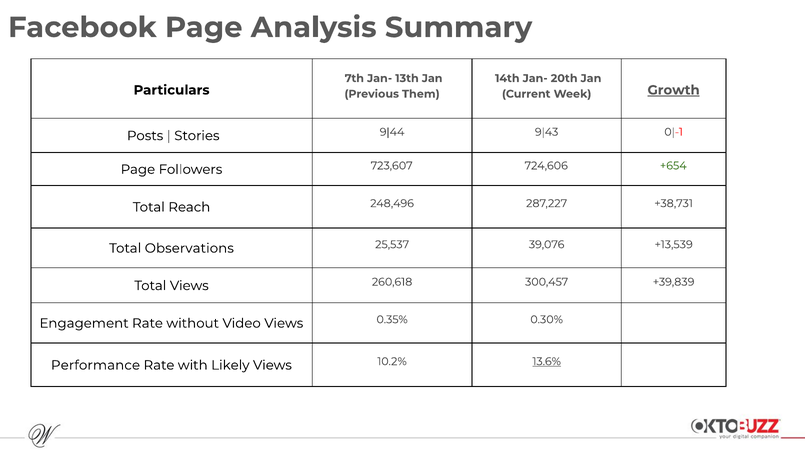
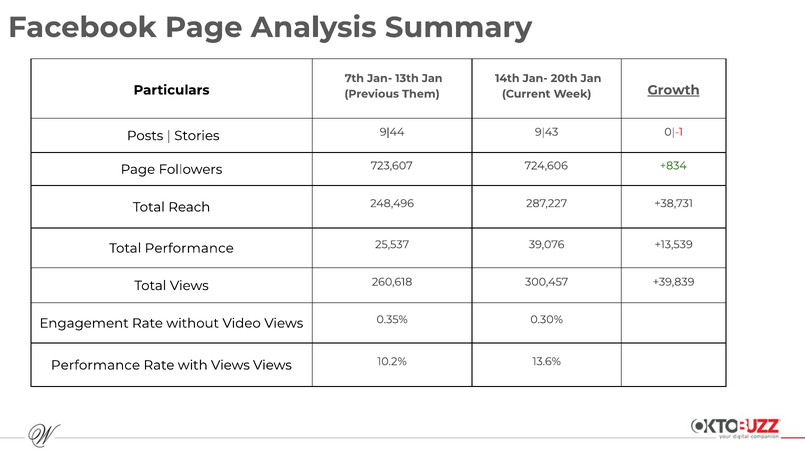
+654: +654 -> +834
Total Observations: Observations -> Performance
with Likely: Likely -> Views
13.6% underline: present -> none
